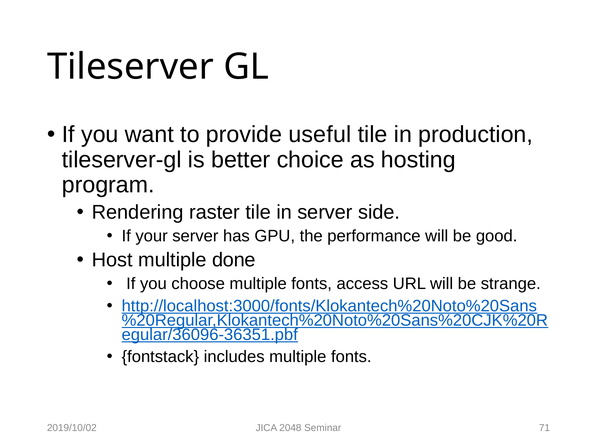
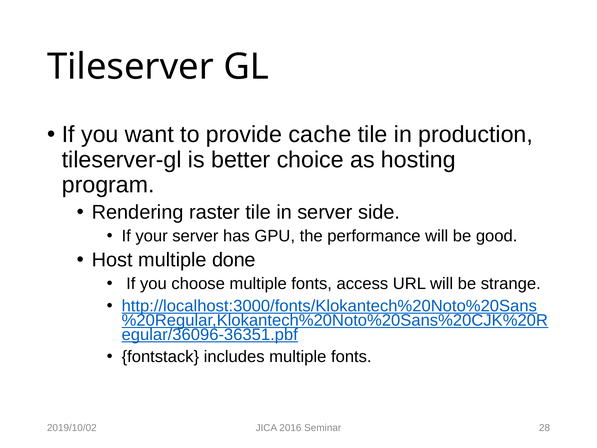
useful: useful -> cache
2048: 2048 -> 2016
71: 71 -> 28
